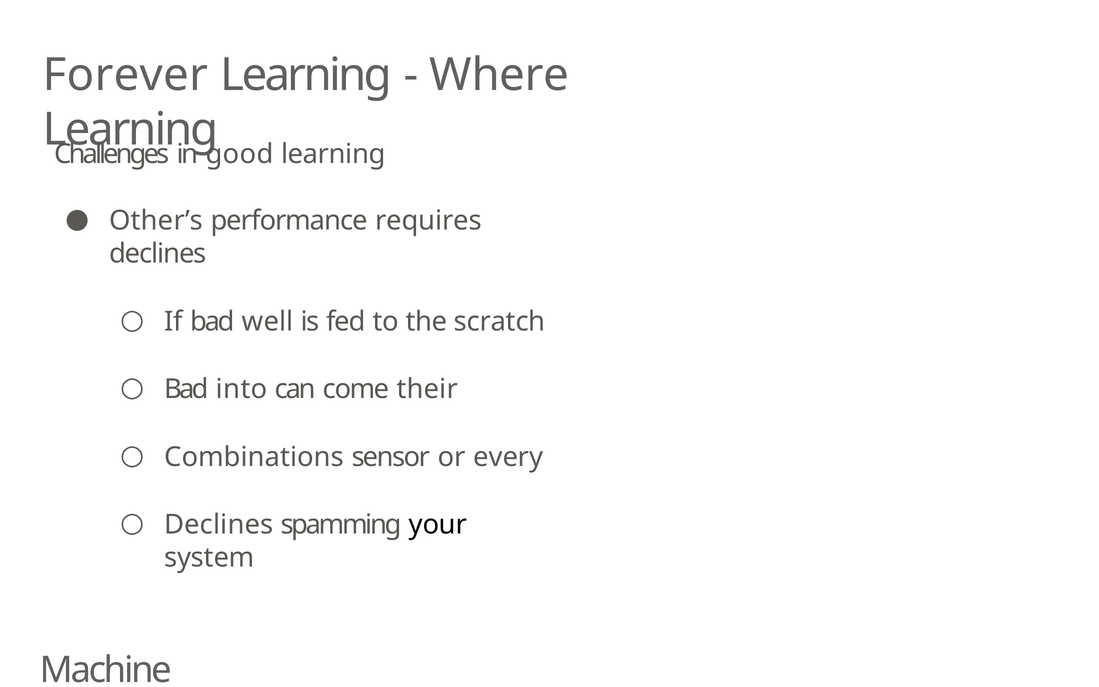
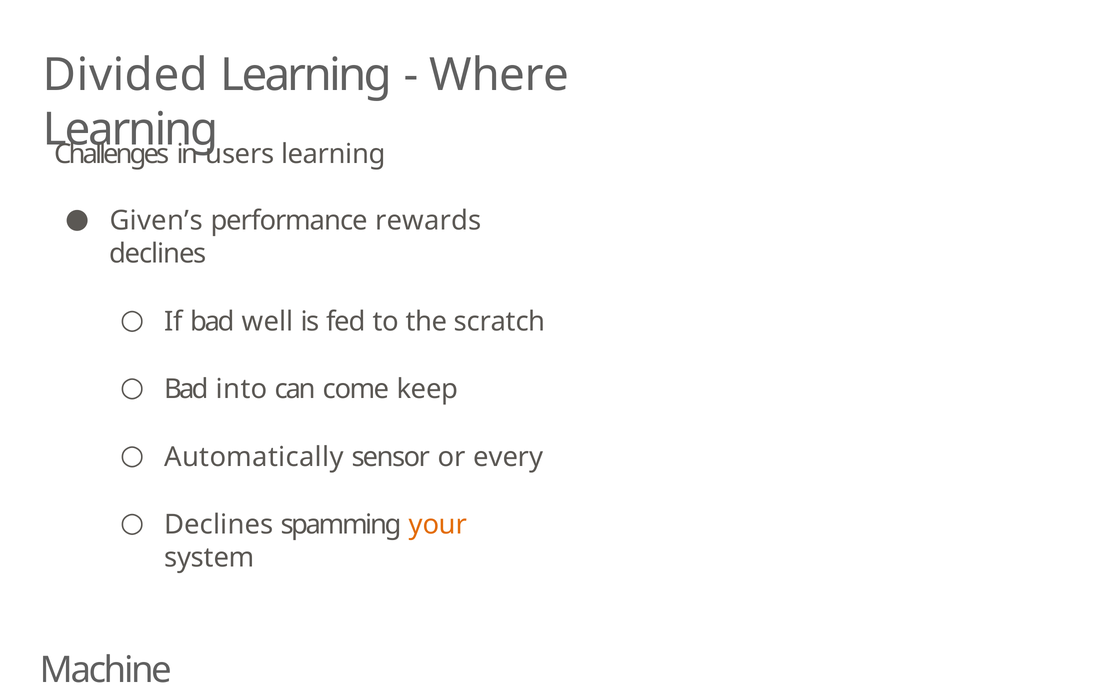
Forever: Forever -> Divided
good: good -> users
Other’s: Other’s -> Given’s
requires: requires -> rewards
their: their -> keep
Combinations: Combinations -> Automatically
your colour: black -> orange
